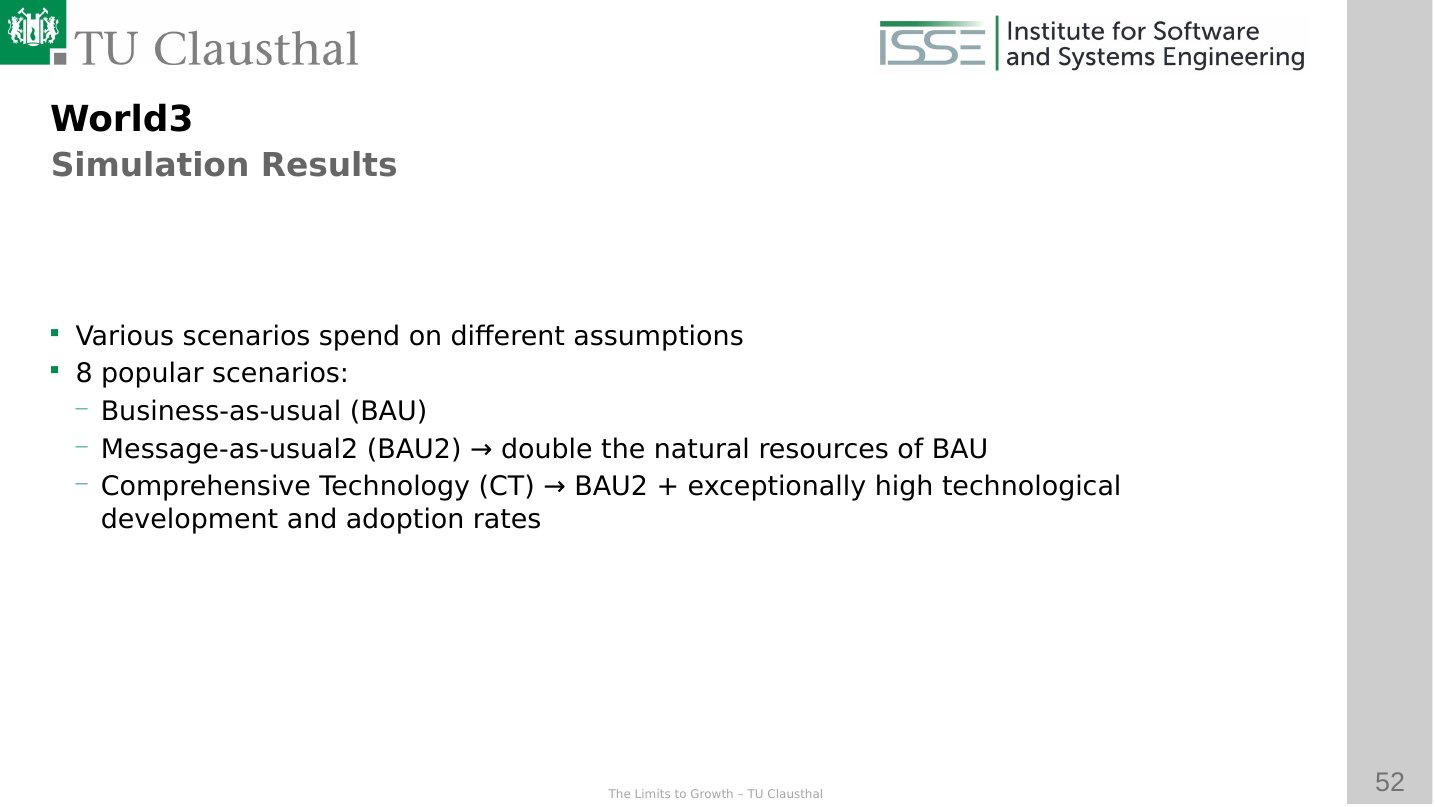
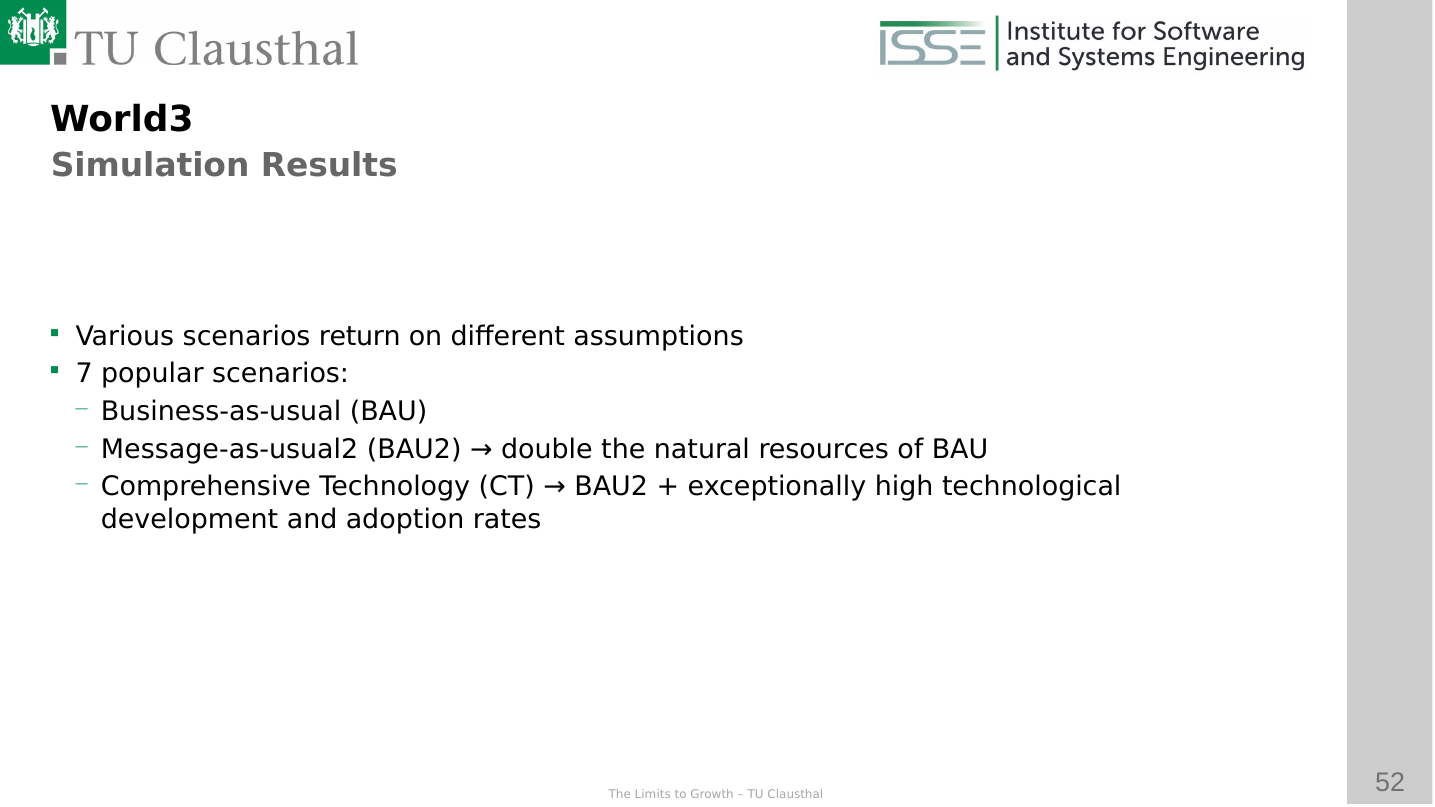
spend: spend -> return
8: 8 -> 7
